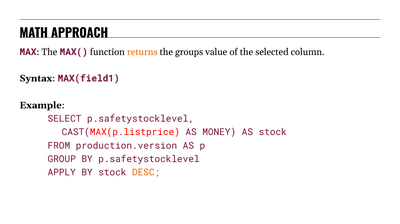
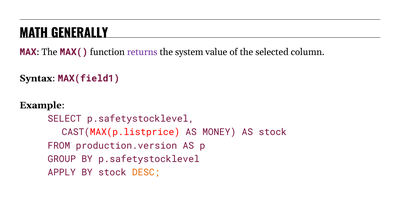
APPROACH: APPROACH -> GENERALLY
returns colour: orange -> purple
groups: groups -> system
